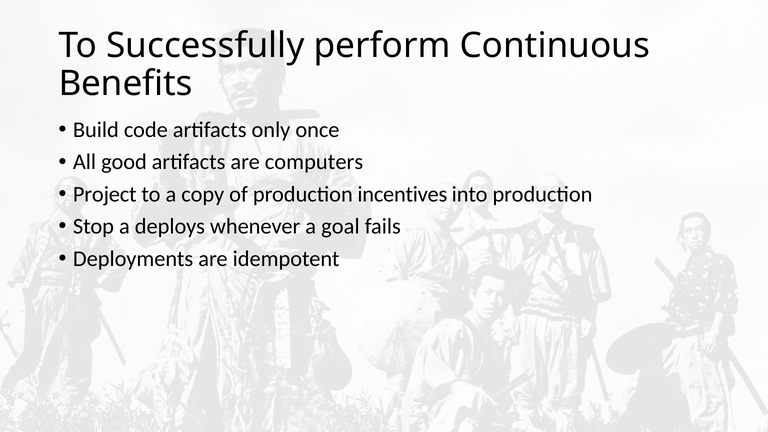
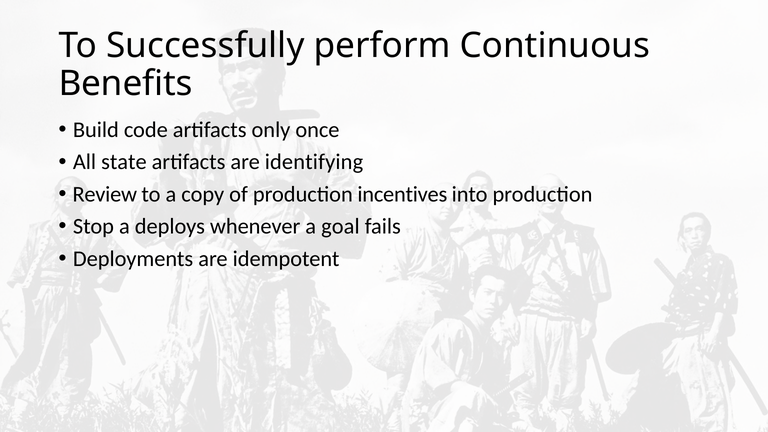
good: good -> state
computers: computers -> identifying
Project: Project -> Review
